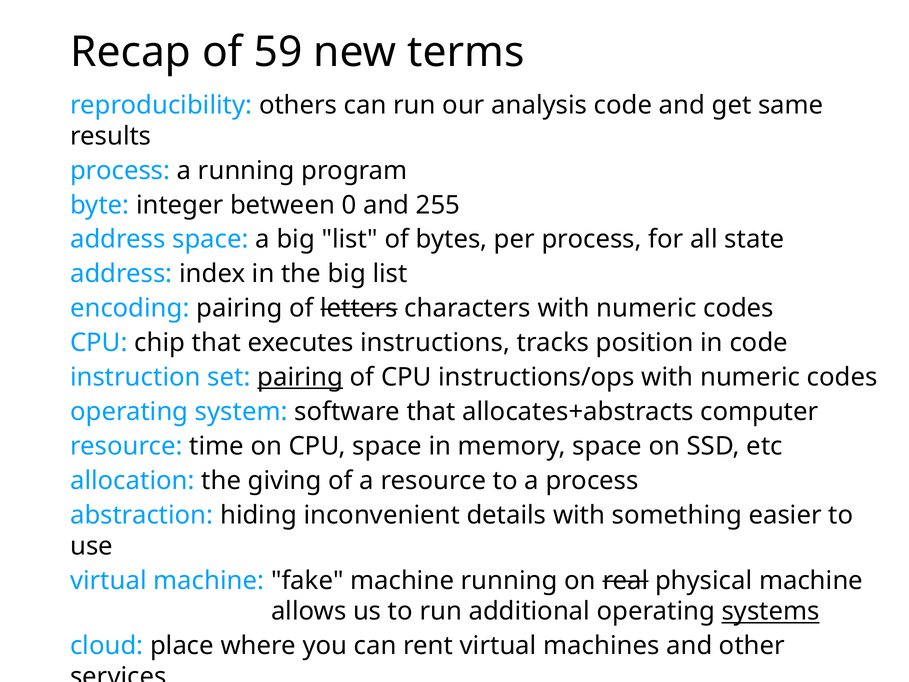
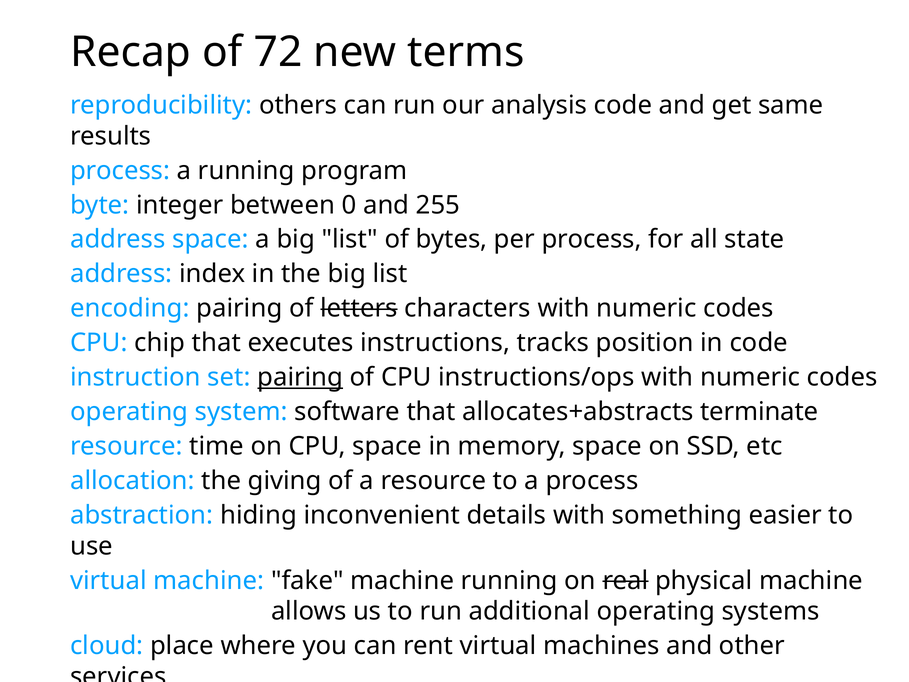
59: 59 -> 72
computer: computer -> terminate
systems underline: present -> none
